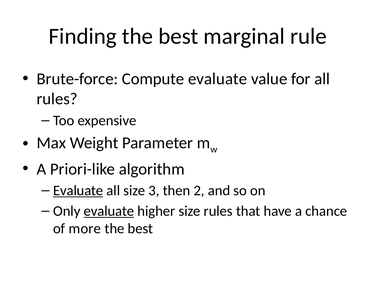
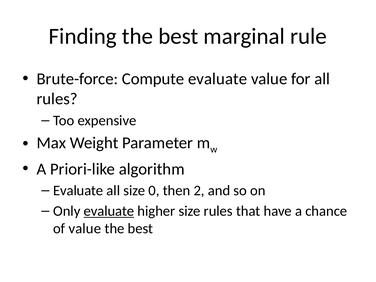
Evaluate at (78, 191) underline: present -> none
3: 3 -> 0
of more: more -> value
